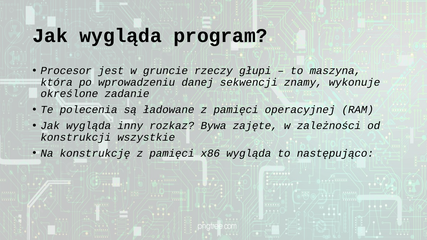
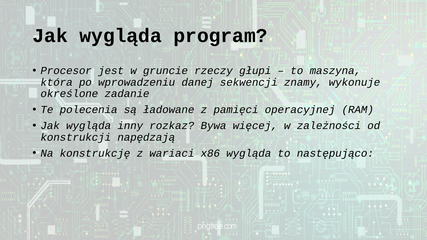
zajęte: zajęte -> więcej
wszystkie: wszystkie -> napędzają
pamięci at (172, 153): pamięci -> wariaci
